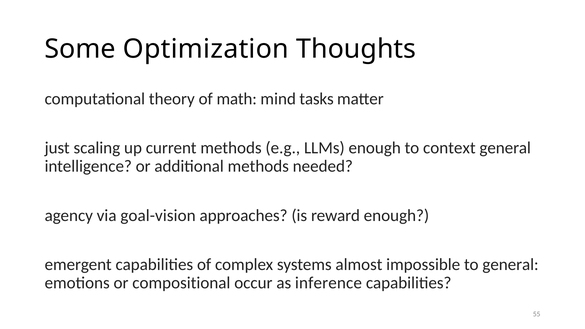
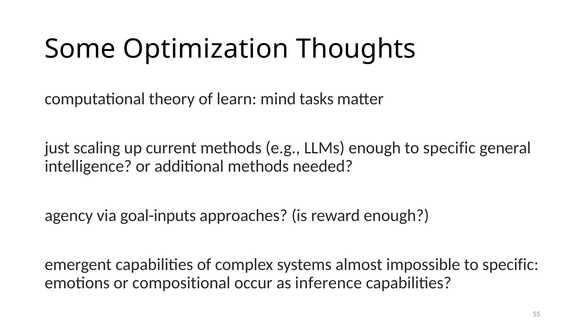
math: math -> learn
enough to context: context -> specific
goal-vision: goal-vision -> goal-inputs
impossible to general: general -> specific
